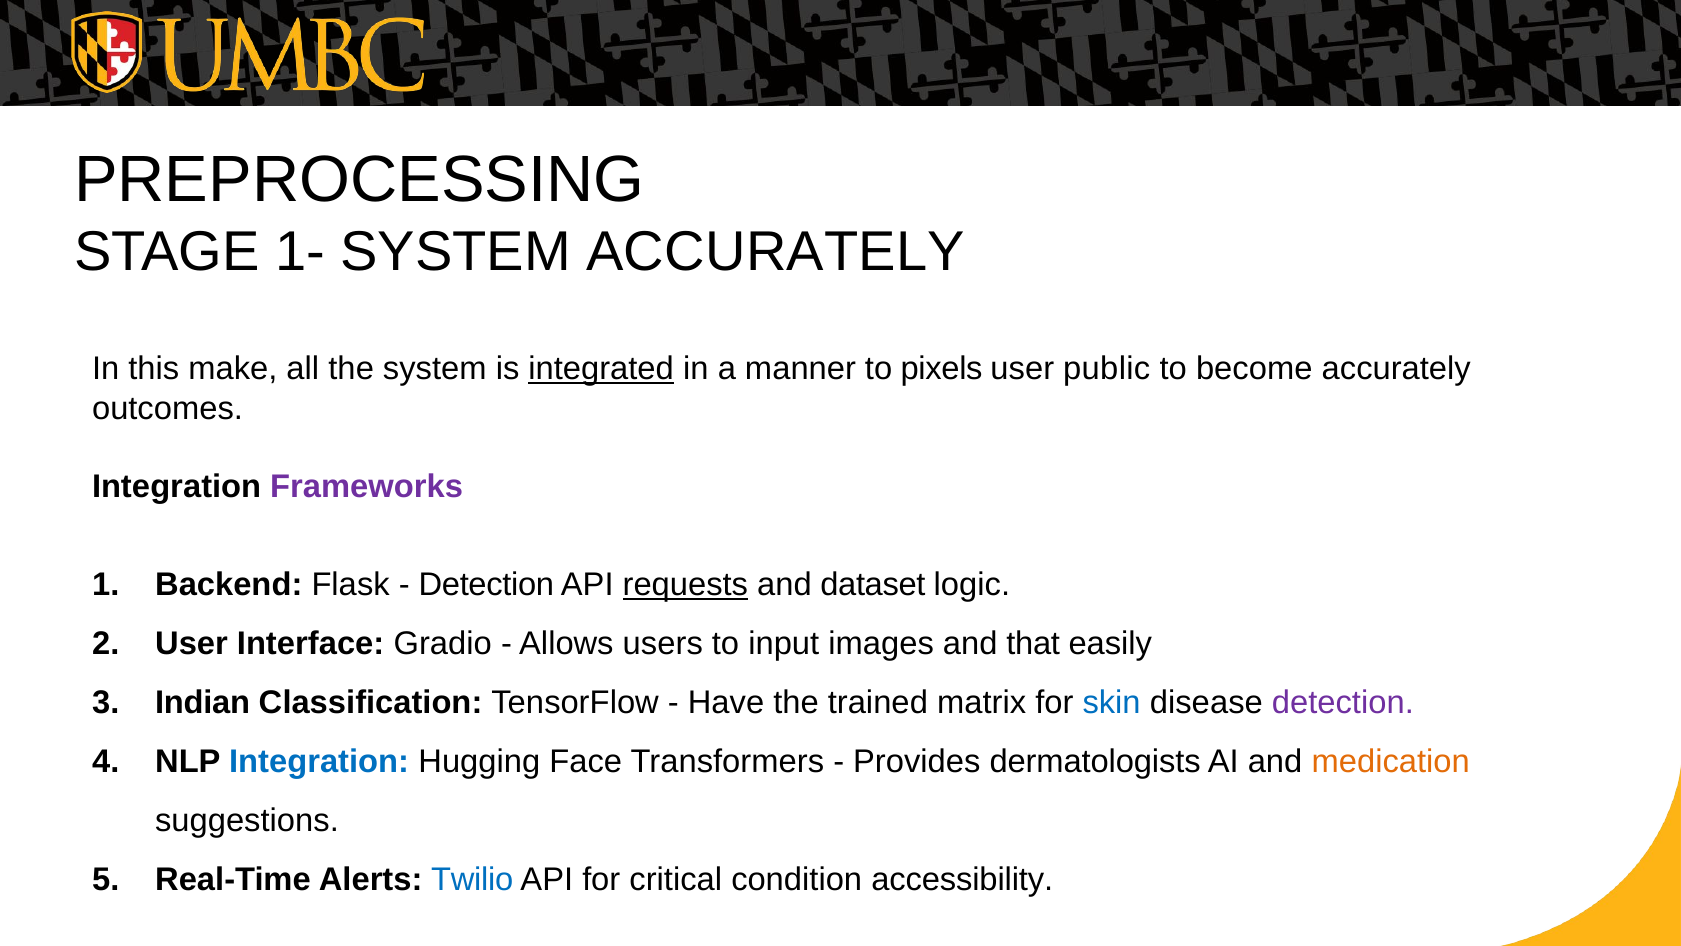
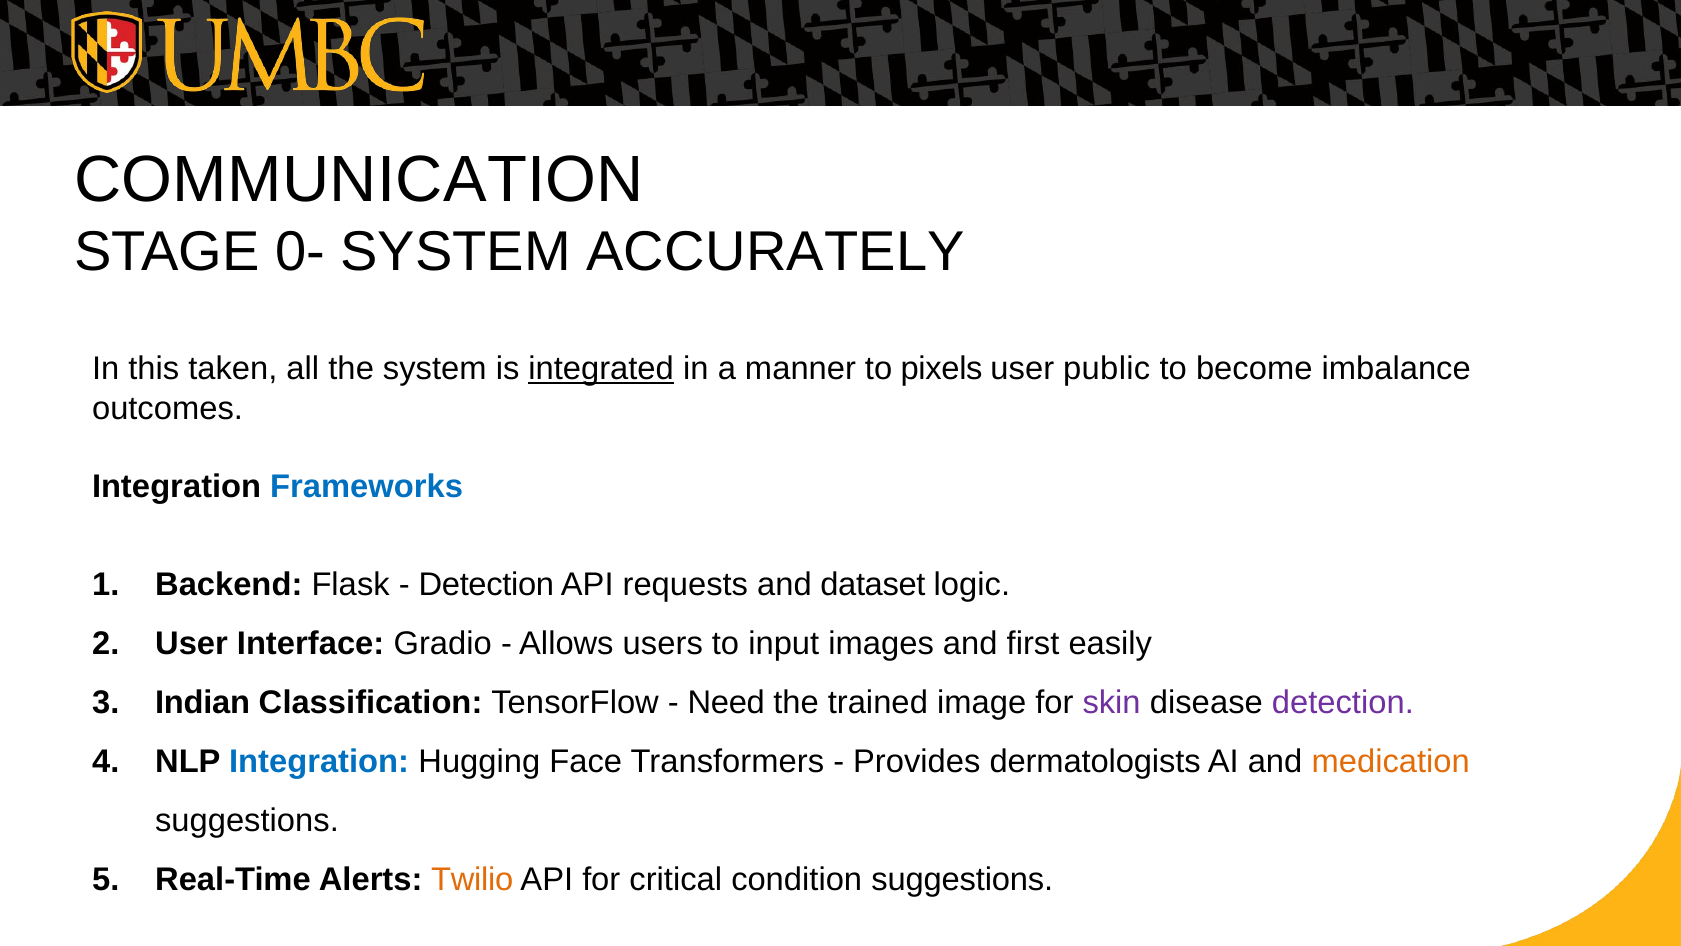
PREPROCESSING: PREPROCESSING -> COMMUNICATION
1-: 1- -> 0-
make: make -> taken
become accurately: accurately -> imbalance
Frameworks colour: purple -> blue
requests underline: present -> none
that: that -> first
Have: Have -> Need
matrix: matrix -> image
skin colour: blue -> purple
Twilio colour: blue -> orange
condition accessibility: accessibility -> suggestions
